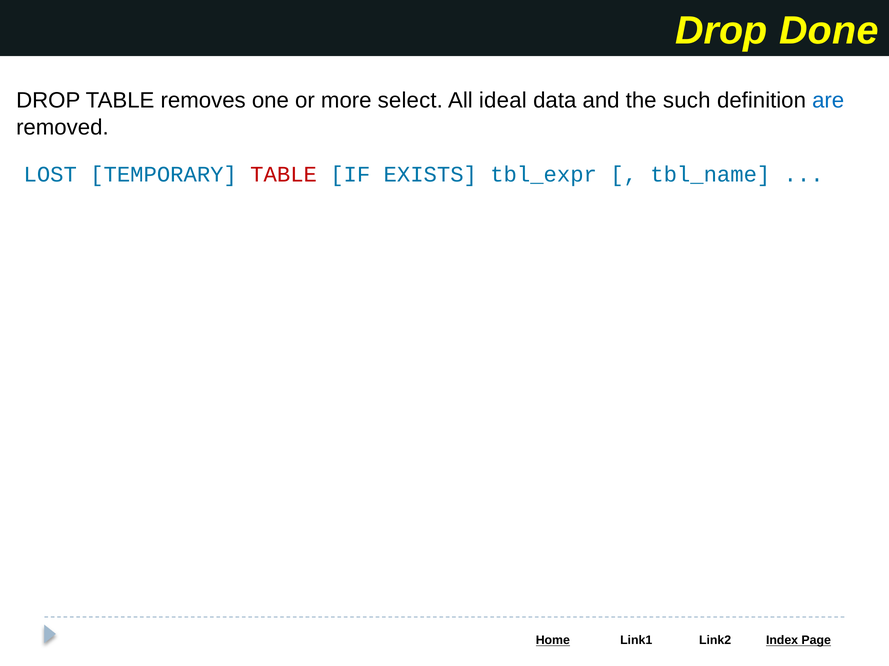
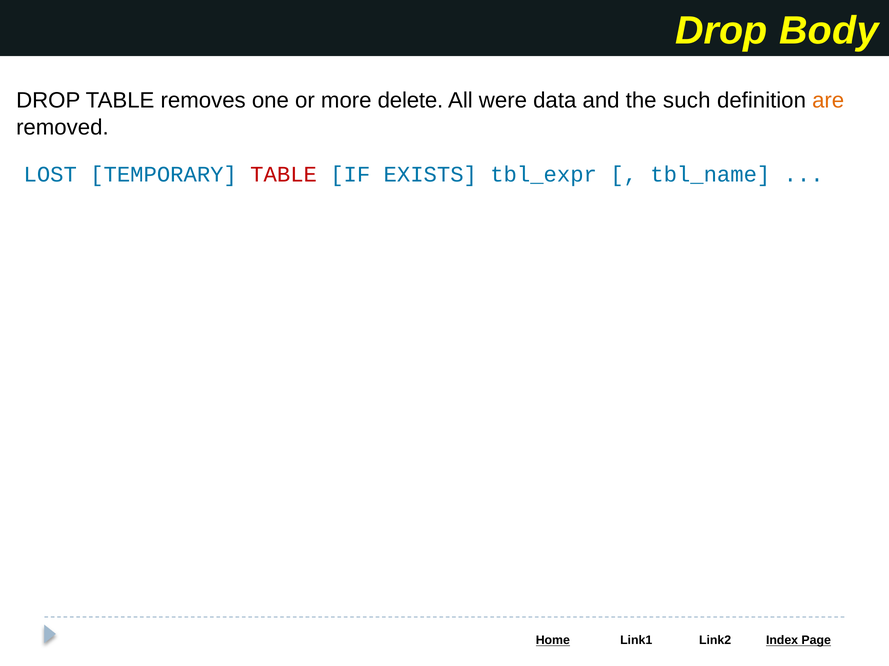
Done: Done -> Body
select: select -> delete
ideal: ideal -> were
are colour: blue -> orange
